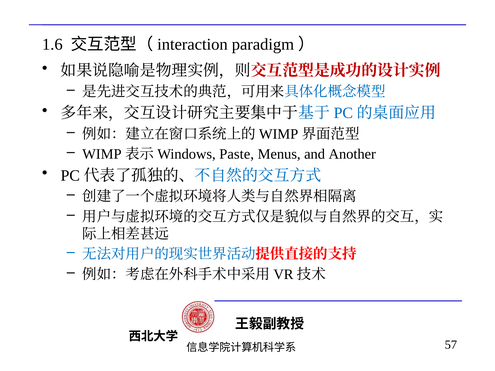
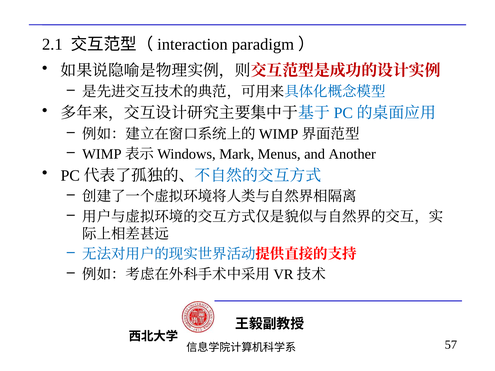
1.6: 1.6 -> 2.1
Paste: Paste -> Mark
